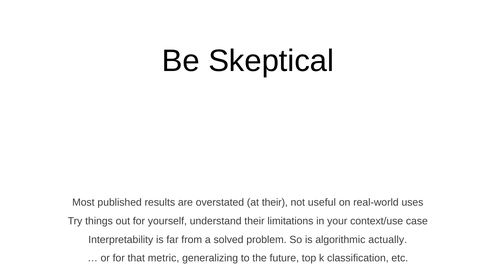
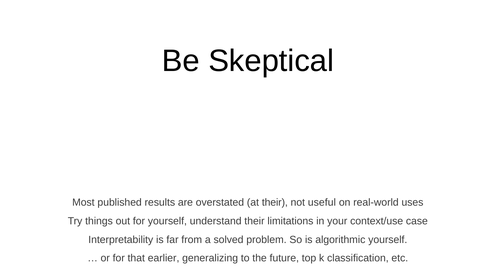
algorithmic actually: actually -> yourself
metric: metric -> earlier
